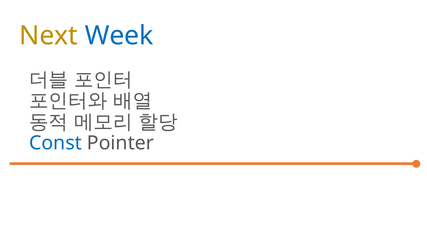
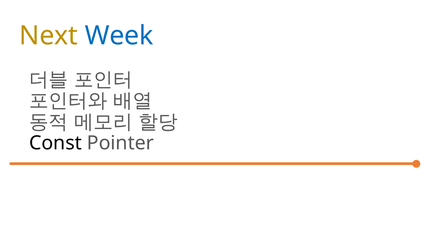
Const colour: blue -> black
